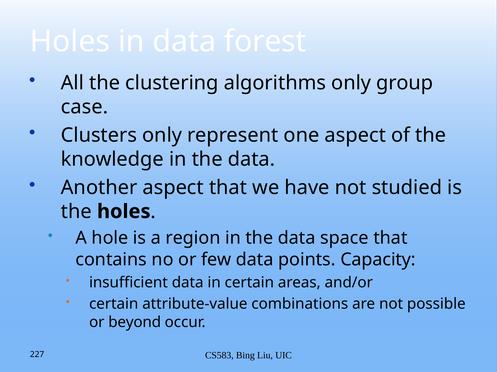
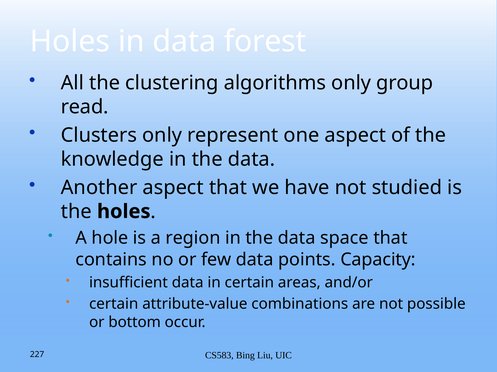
case: case -> read
beyond: beyond -> bottom
